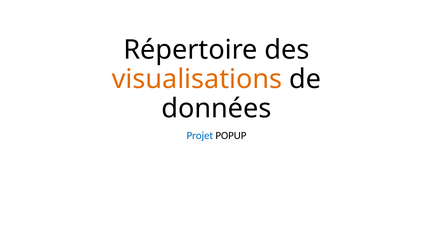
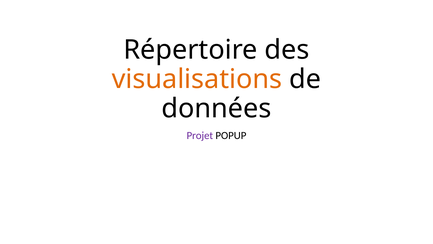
Projet colour: blue -> purple
